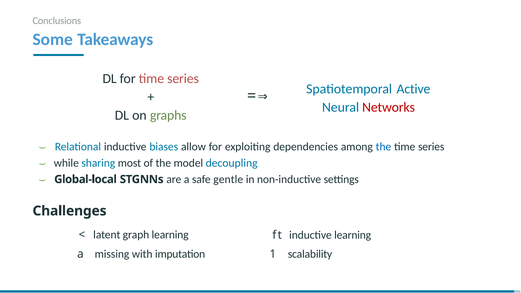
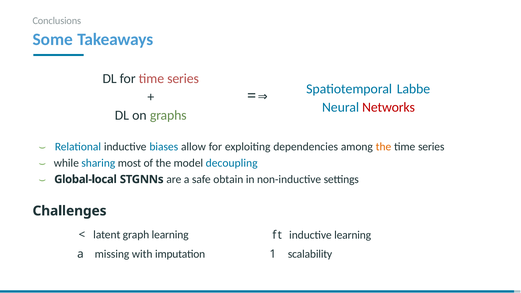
Active: Active -> Labbe
the at (383, 147) colour: blue -> orange
gentle: gentle -> obtain
